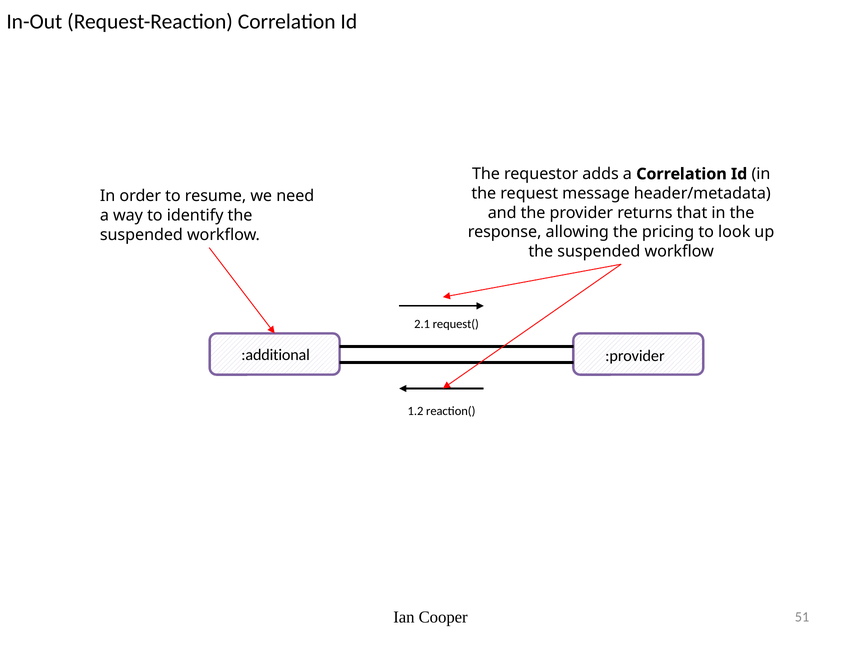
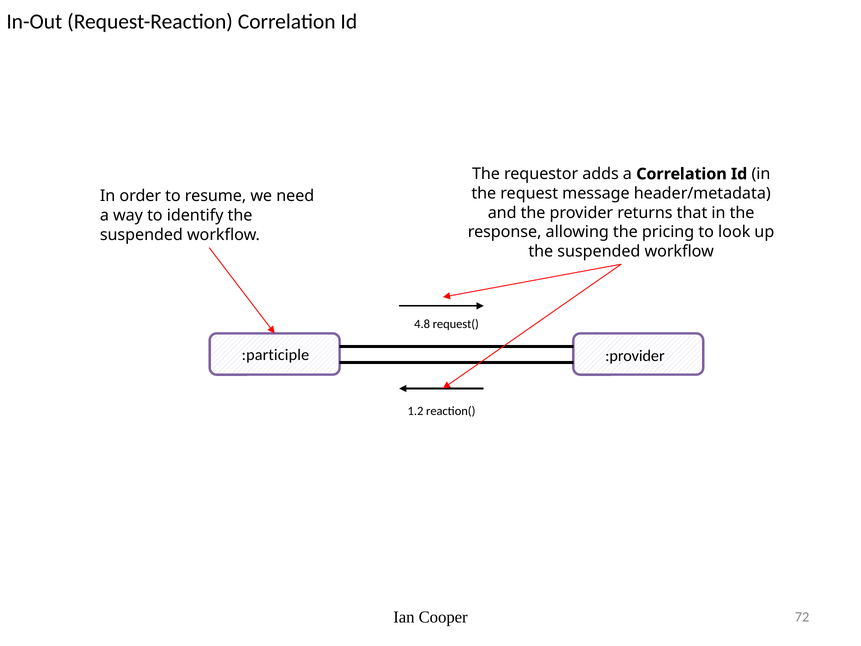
2.1: 2.1 -> 4.8
:additional: :additional -> :participle
51: 51 -> 72
